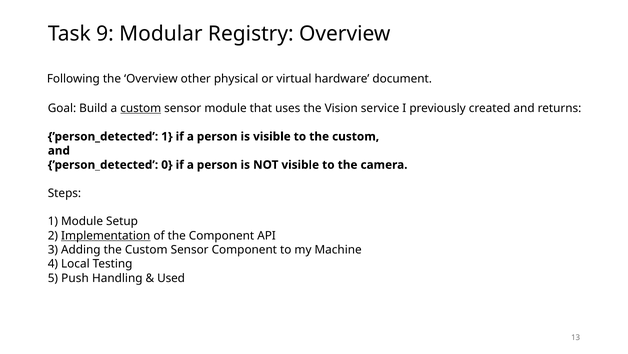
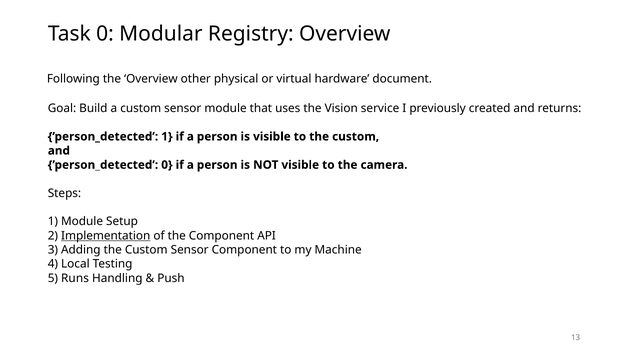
Task 9: 9 -> 0
custom at (141, 108) underline: present -> none
Push: Push -> Runs
Used: Used -> Push
